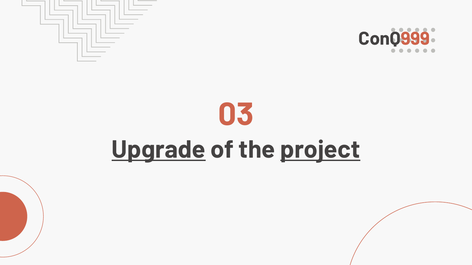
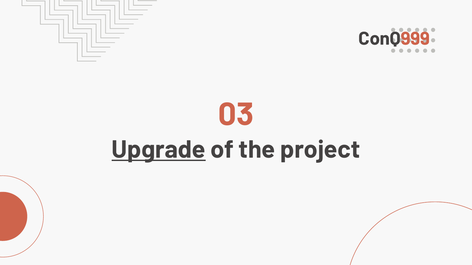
project underline: present -> none
